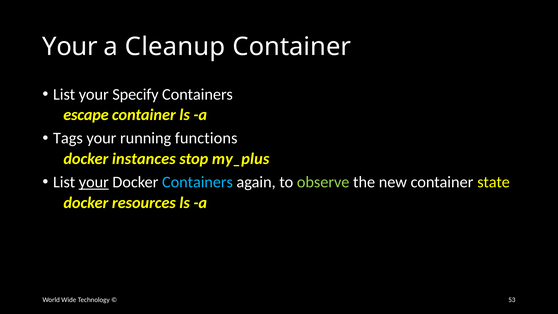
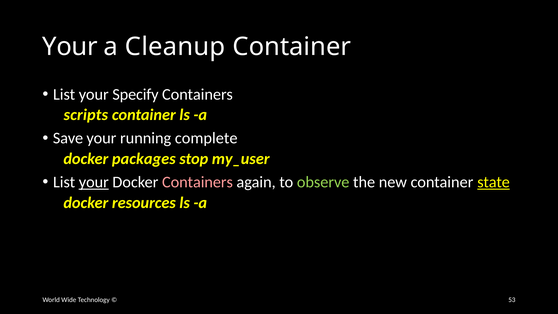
escape: escape -> scripts
Tags: Tags -> Save
functions: functions -> complete
instances: instances -> packages
my_plus: my_plus -> my_user
Containers at (197, 182) colour: light blue -> pink
state underline: none -> present
